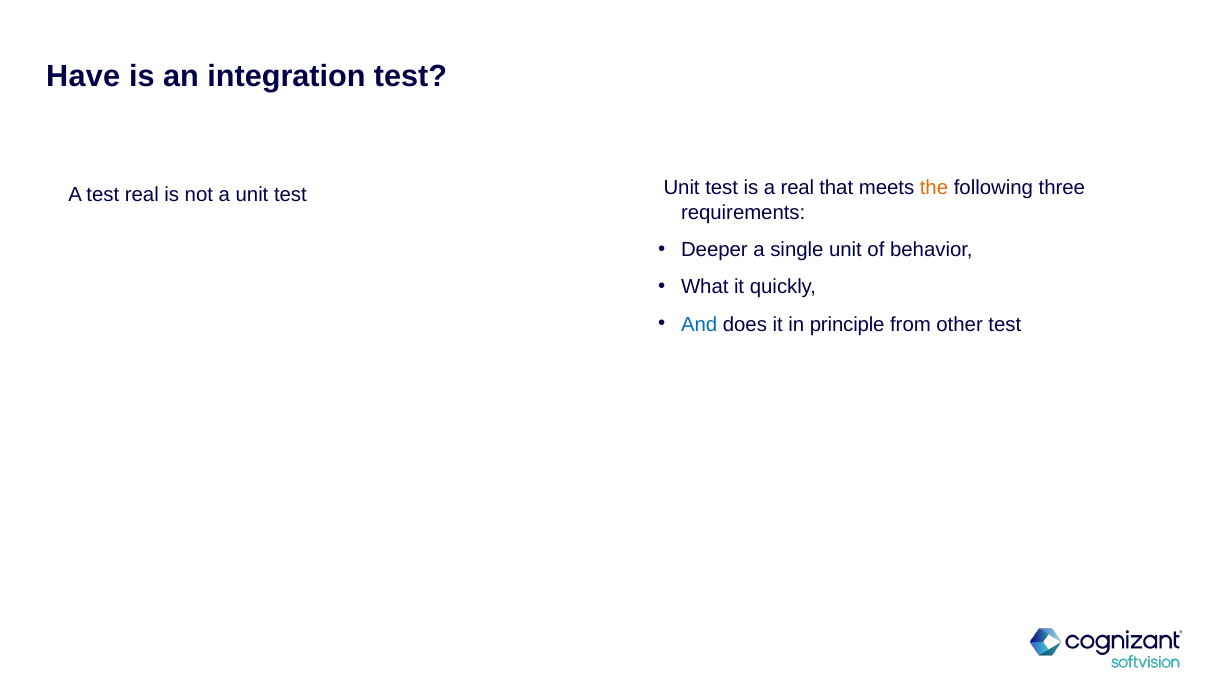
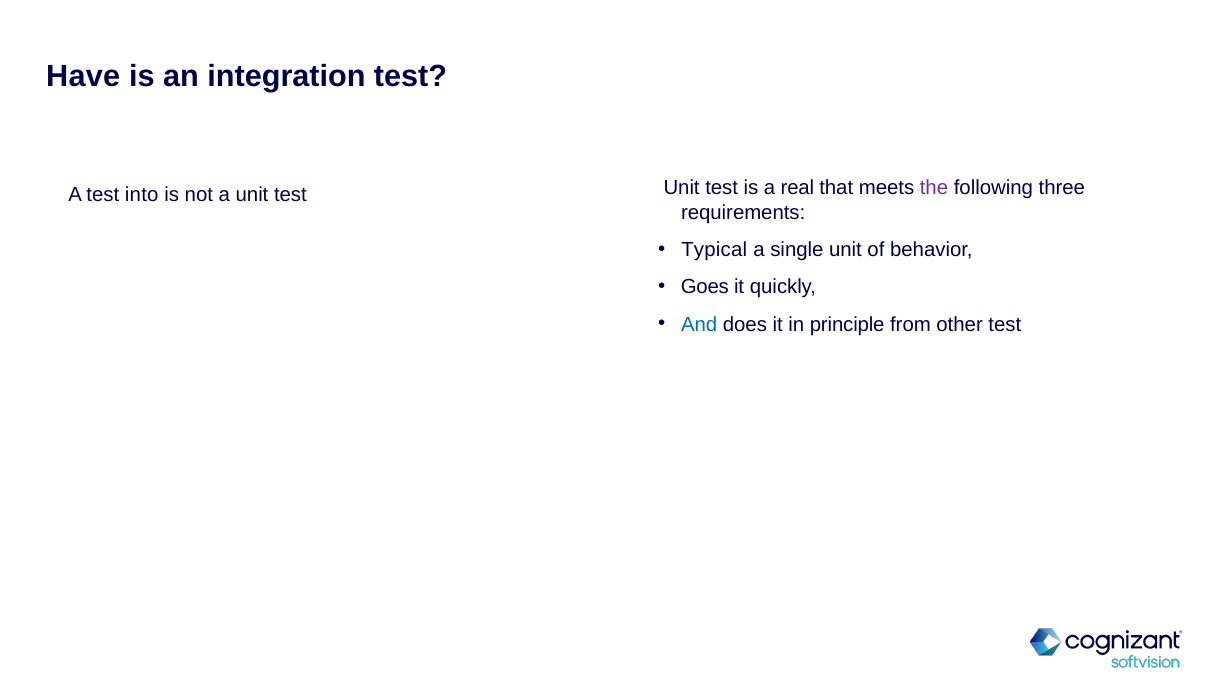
test real: real -> into
the colour: orange -> purple
Deeper: Deeper -> Typical
What: What -> Goes
